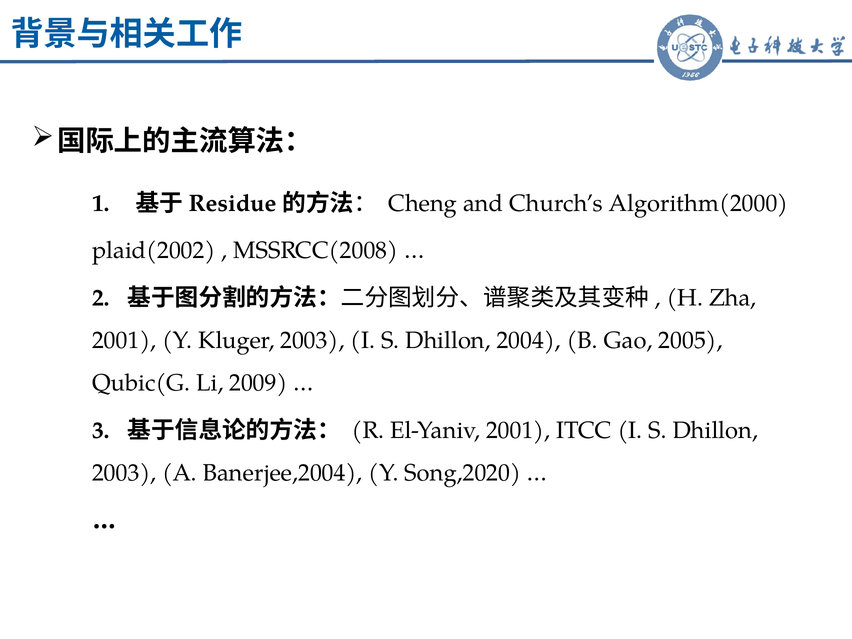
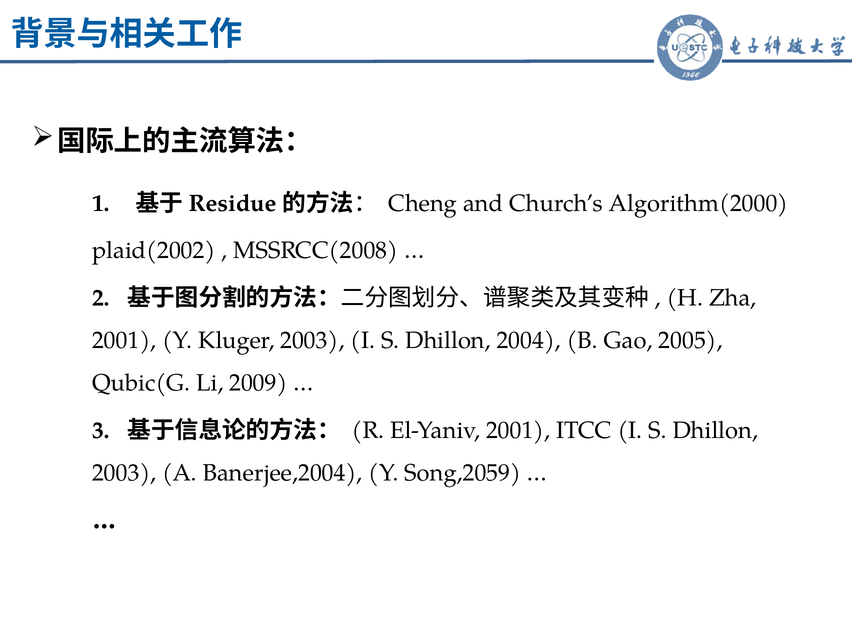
Song,2020: Song,2020 -> Song,2059
